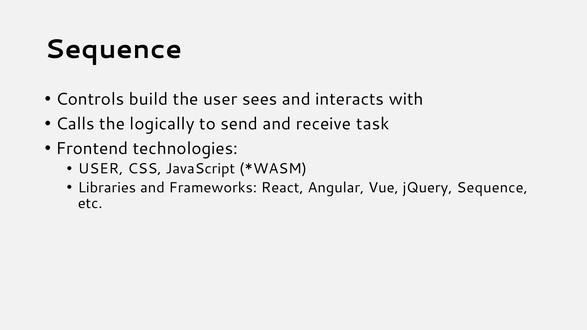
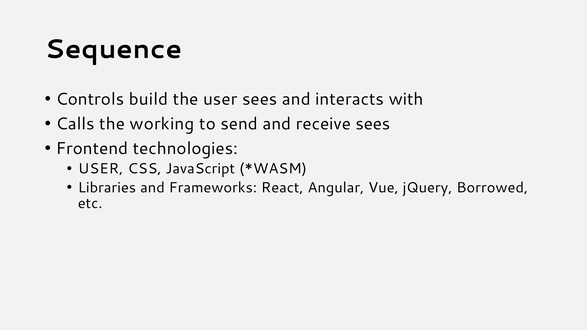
logically: logically -> working
receive task: task -> sees
jQuery Sequence: Sequence -> Borrowed
